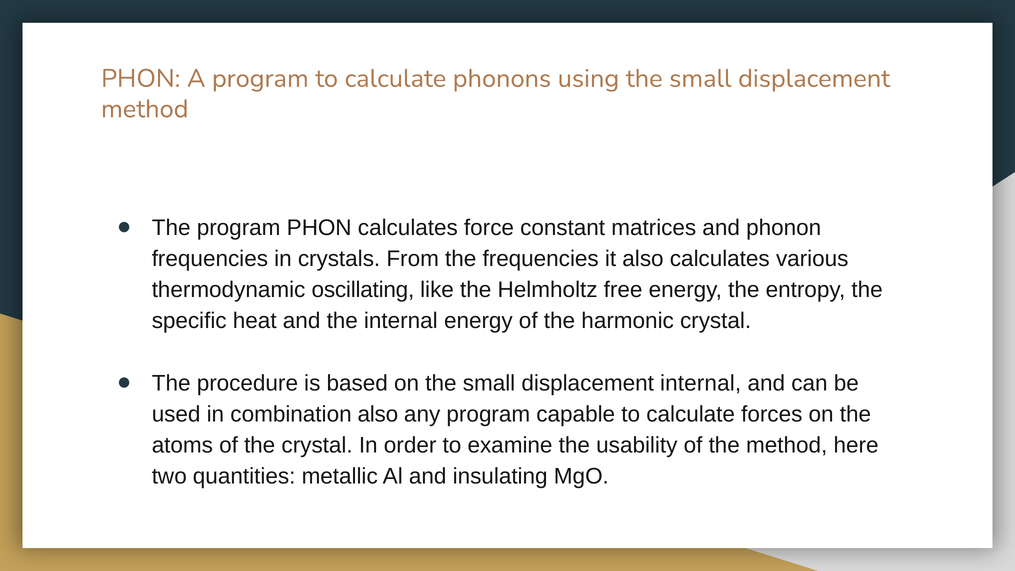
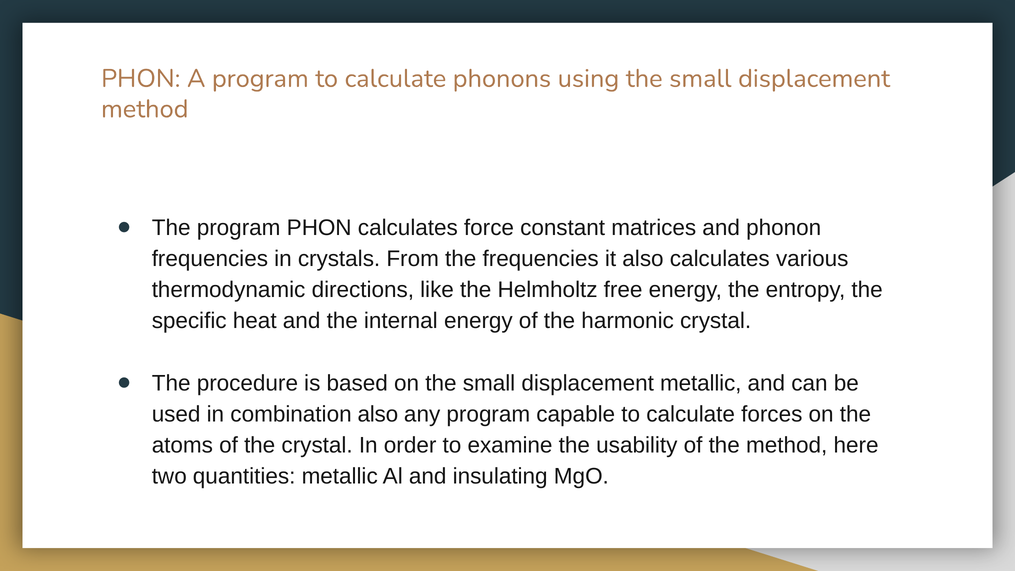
oscillating: oscillating -> directions
displacement internal: internal -> metallic
